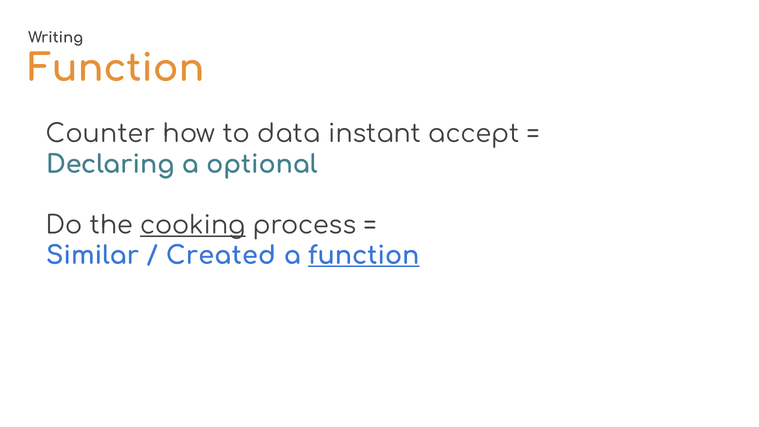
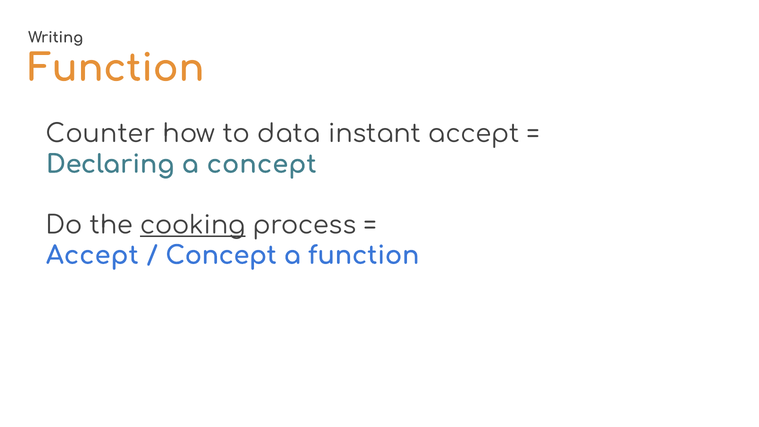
a optional: optional -> concept
Similar at (92, 256): Similar -> Accept
Created at (221, 256): Created -> Concept
function at (364, 256) underline: present -> none
